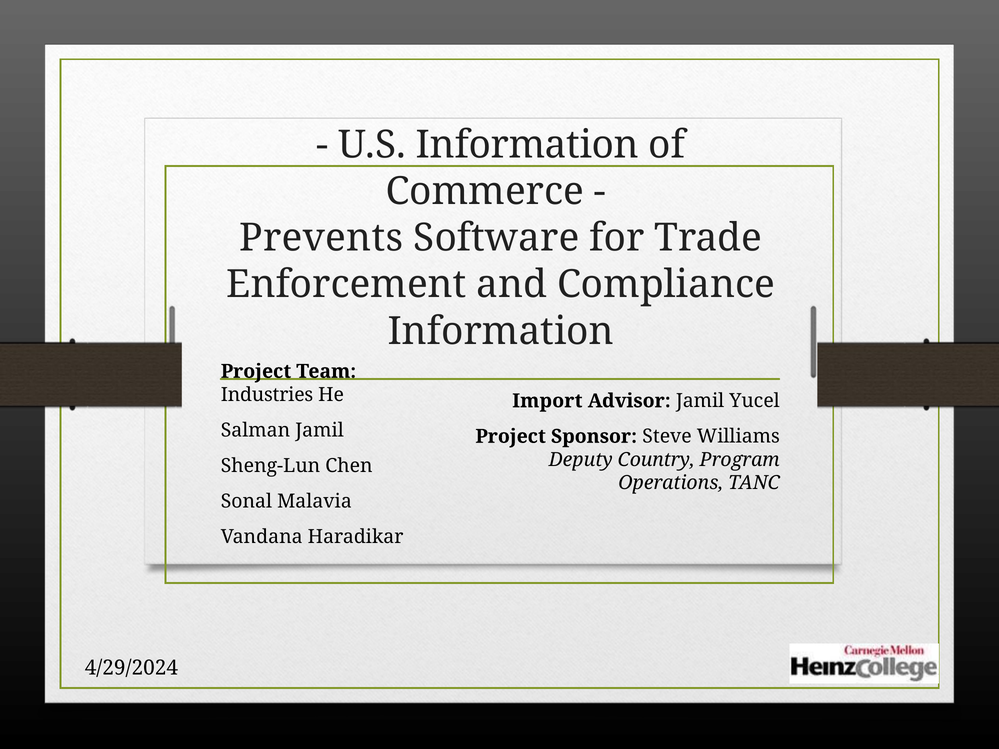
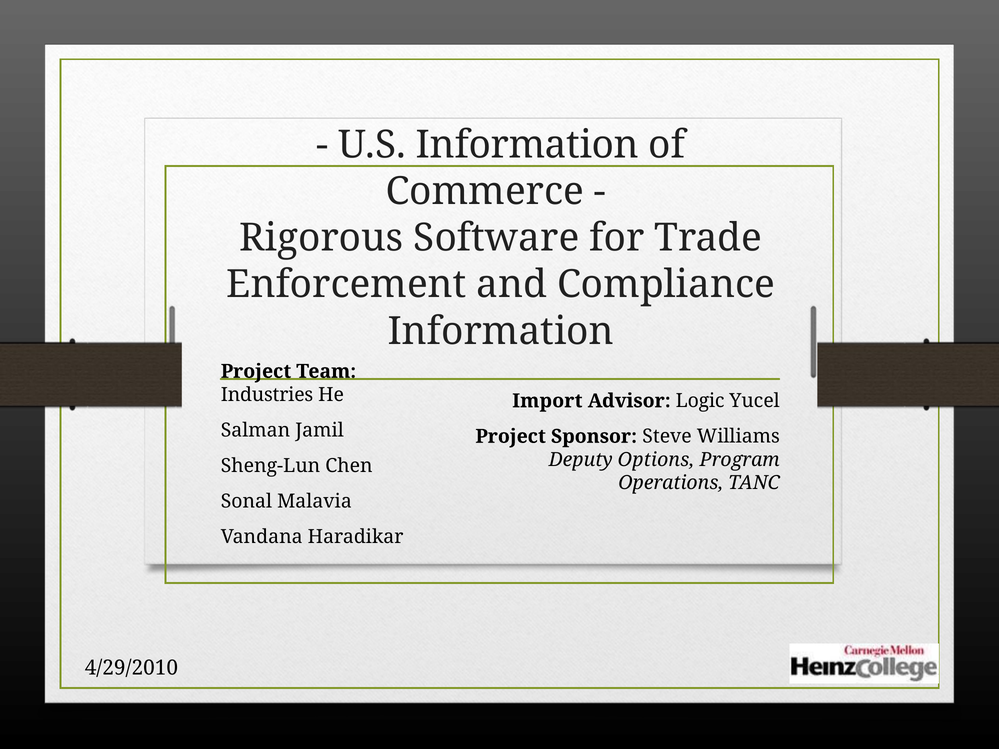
Prevents: Prevents -> Rigorous
Advisor Jamil: Jamil -> Logic
Country: Country -> Options
4/29/2024: 4/29/2024 -> 4/29/2010
